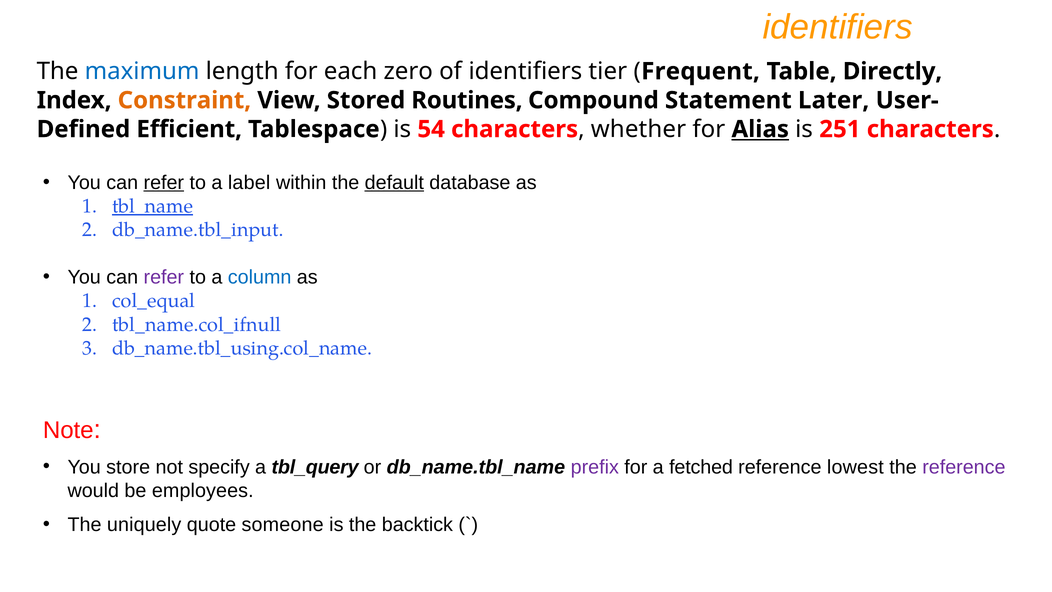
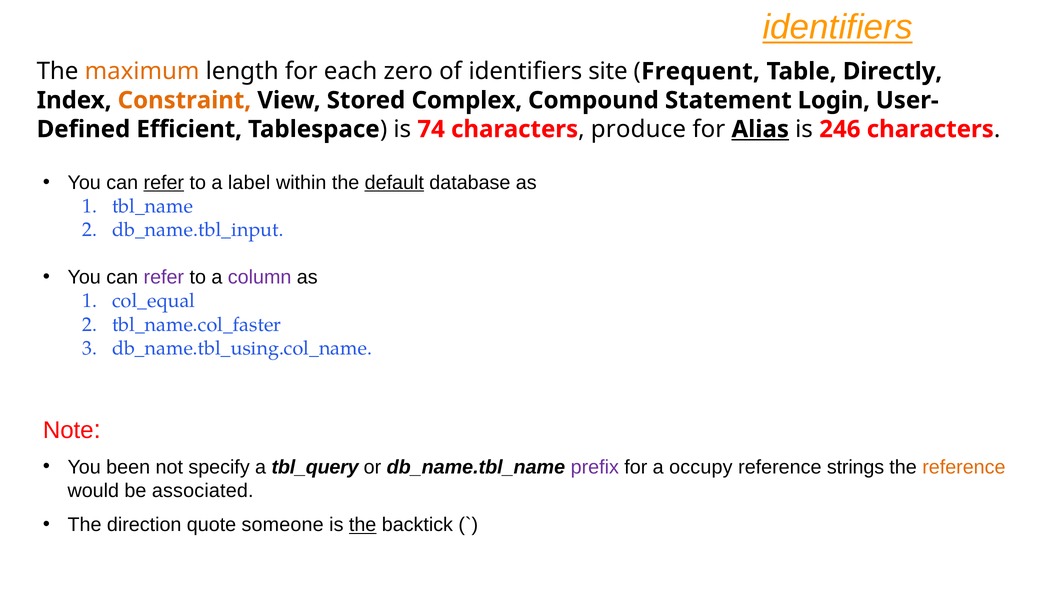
identifiers at (838, 27) underline: none -> present
maximum colour: blue -> orange
tier: tier -> site
Routines: Routines -> Complex
Later: Later -> Login
54: 54 -> 74
whether: whether -> produce
251: 251 -> 246
tbl_name underline: present -> none
column colour: blue -> purple
tbl_name.col_ifnull: tbl_name.col_ifnull -> tbl_name.col_faster
store: store -> been
fetched: fetched -> occupy
lowest: lowest -> strings
reference at (964, 467) colour: purple -> orange
employees: employees -> associated
uniquely: uniquely -> direction
the at (363, 525) underline: none -> present
